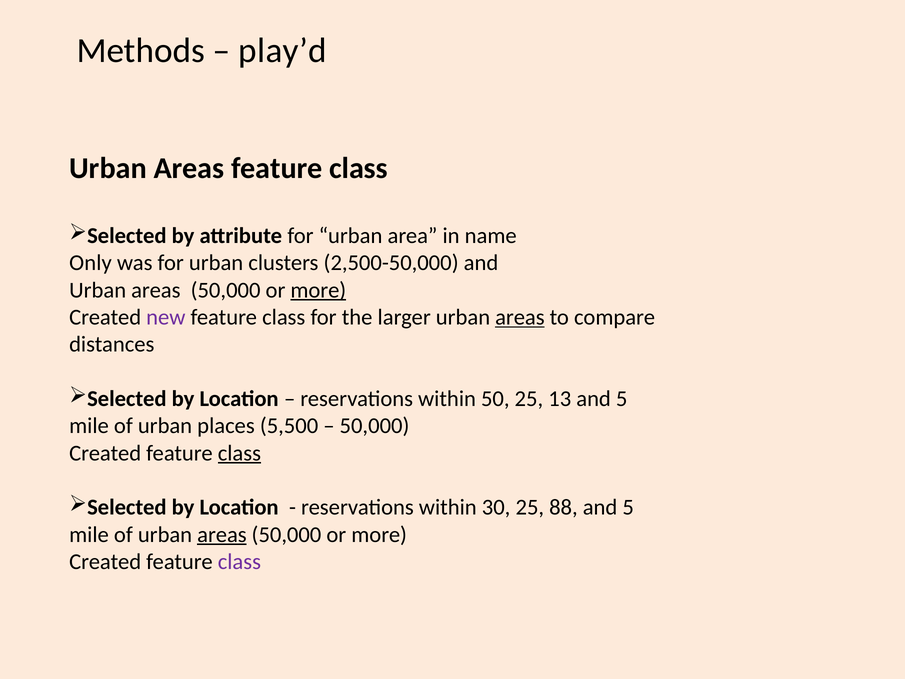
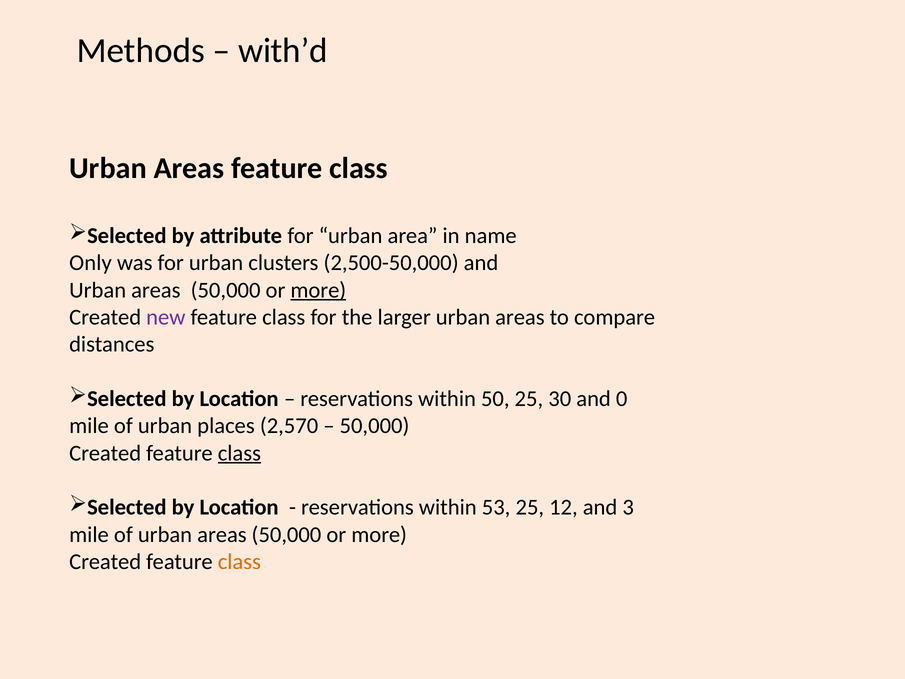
play’d: play’d -> with’d
areas at (520, 317) underline: present -> none
13: 13 -> 30
5 at (622, 399): 5 -> 0
5,500: 5,500 -> 2,570
30: 30 -> 53
88: 88 -> 12
5 at (628, 507): 5 -> 3
areas at (222, 534) underline: present -> none
class at (239, 562) colour: purple -> orange
